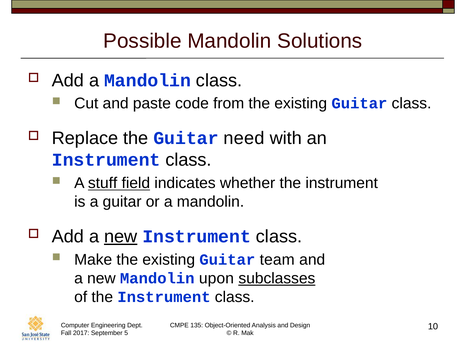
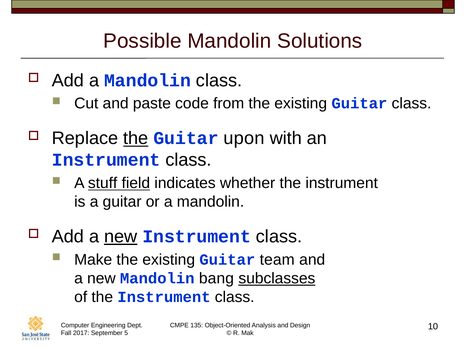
the at (136, 138) underline: none -> present
need: need -> upon
upon: upon -> bang
